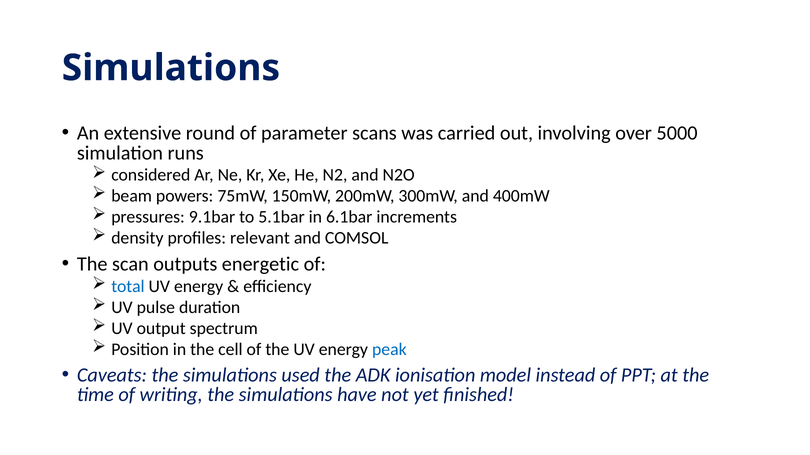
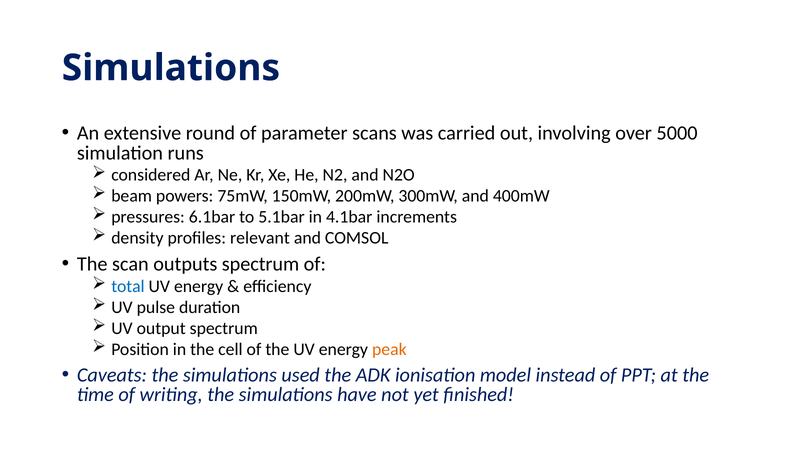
9.1bar: 9.1bar -> 6.1bar
6.1bar: 6.1bar -> 4.1bar
outputs energetic: energetic -> spectrum
peak colour: blue -> orange
